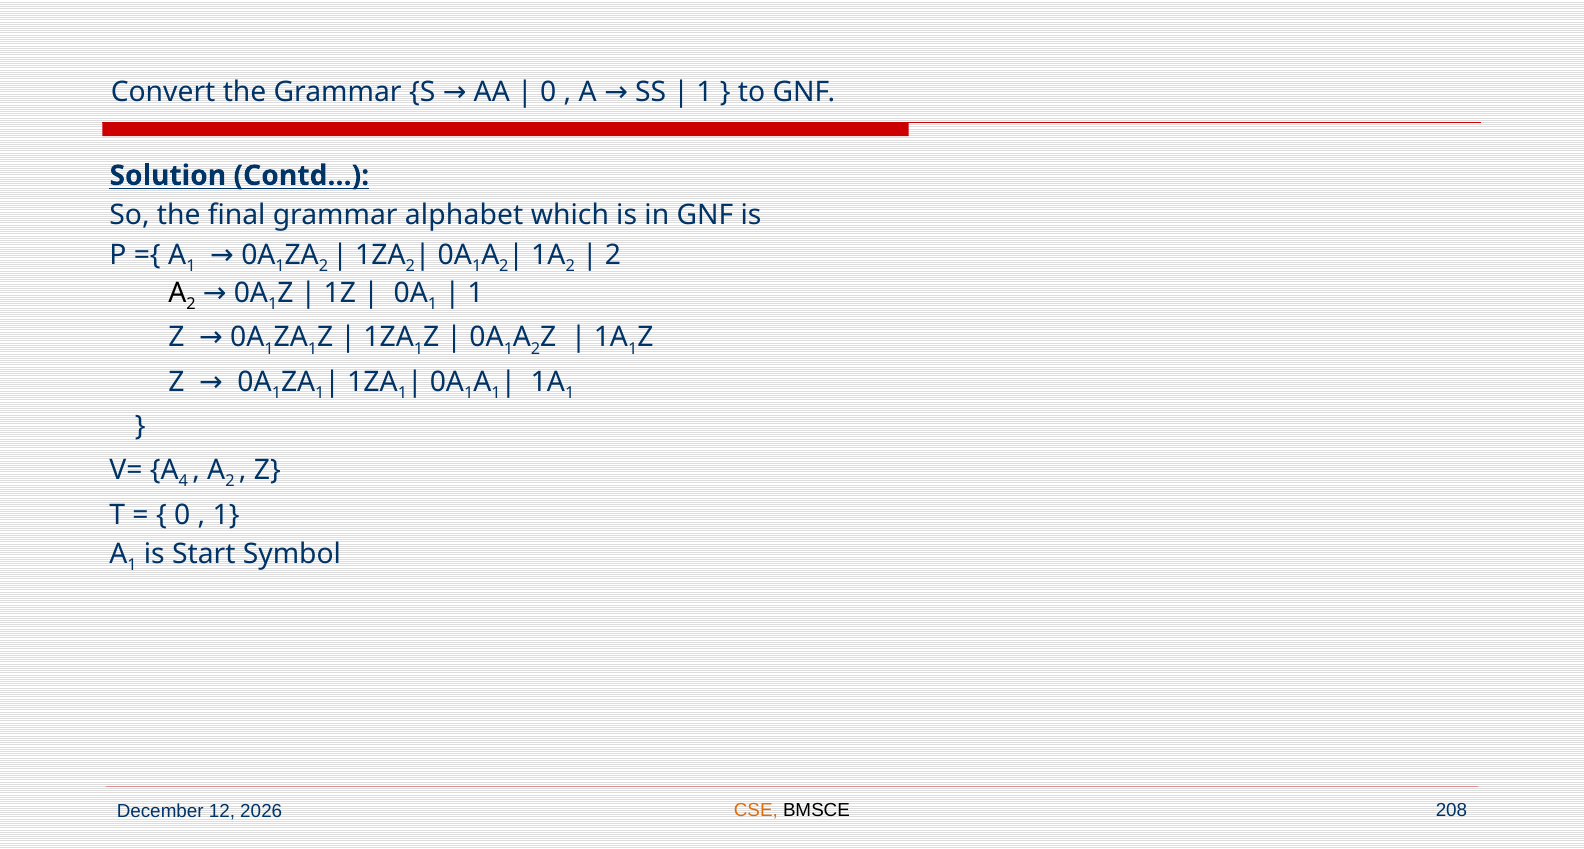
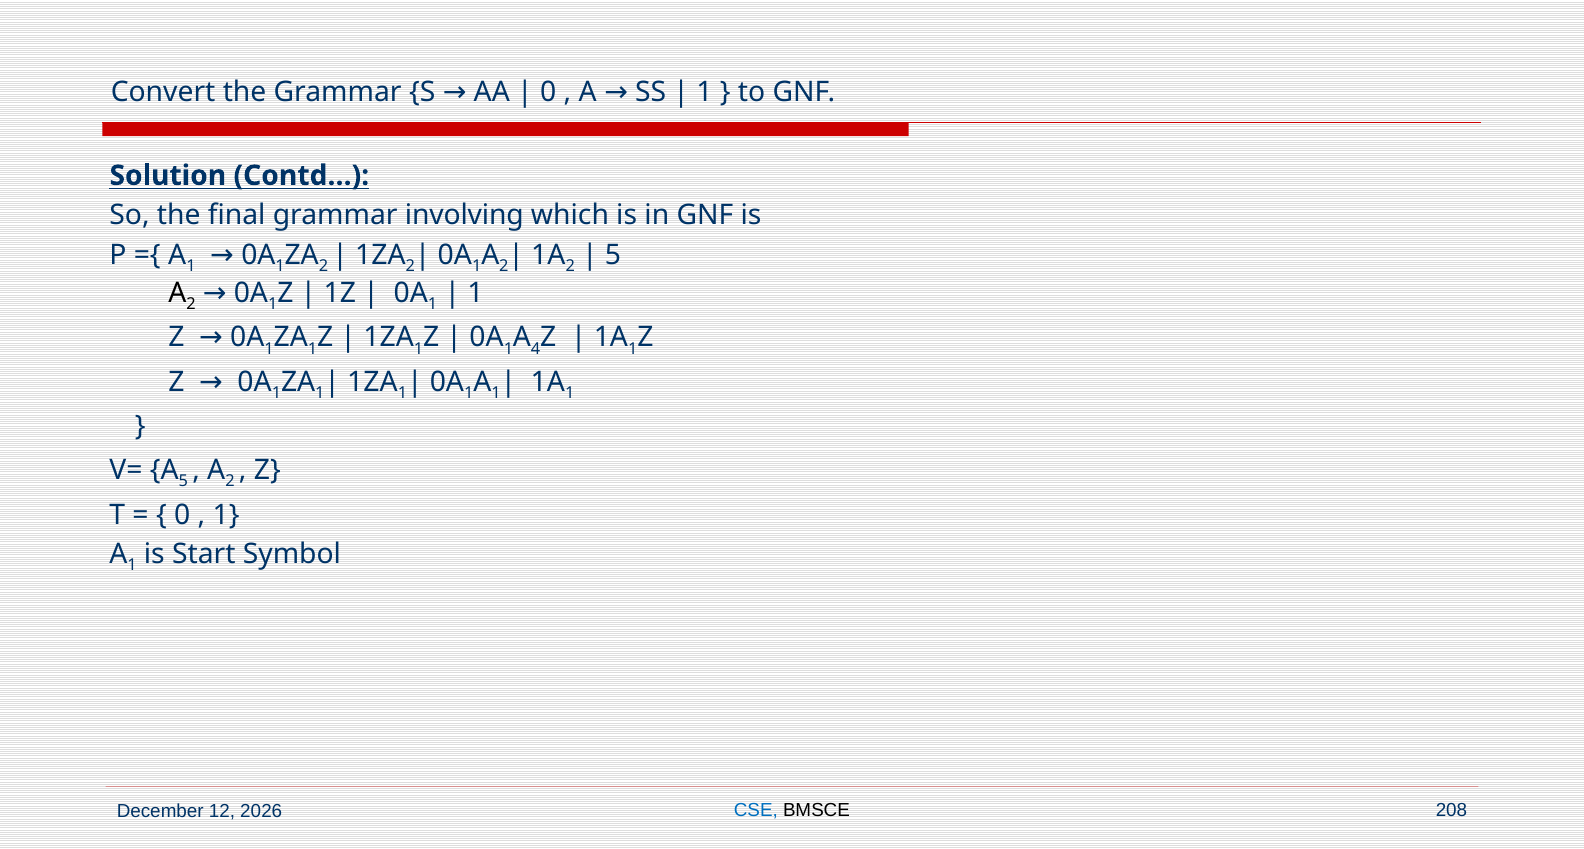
alphabet: alphabet -> involving
2 at (613, 255): 2 -> 5
2 at (536, 348): 2 -> 4
A 4: 4 -> 5
CSE colour: orange -> blue
